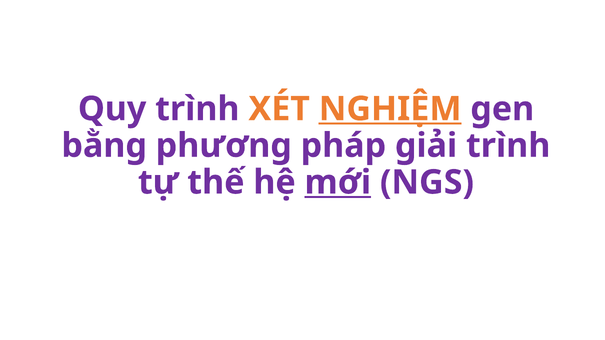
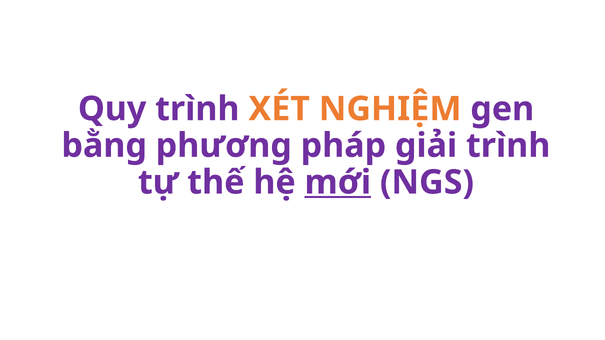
NGHIỆM underline: present -> none
